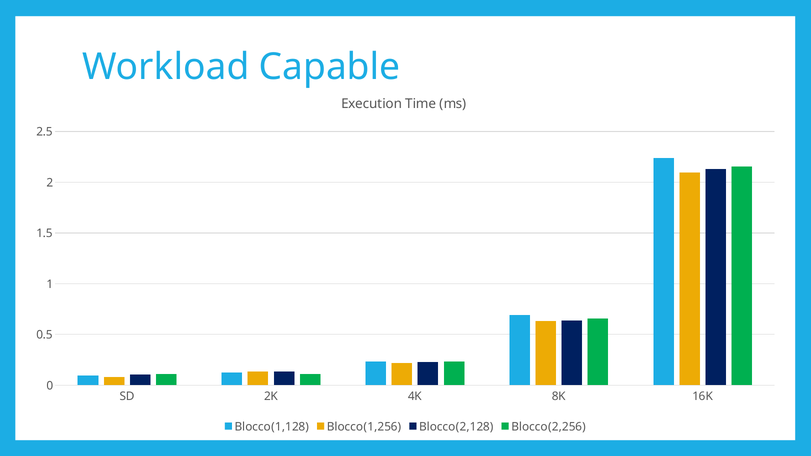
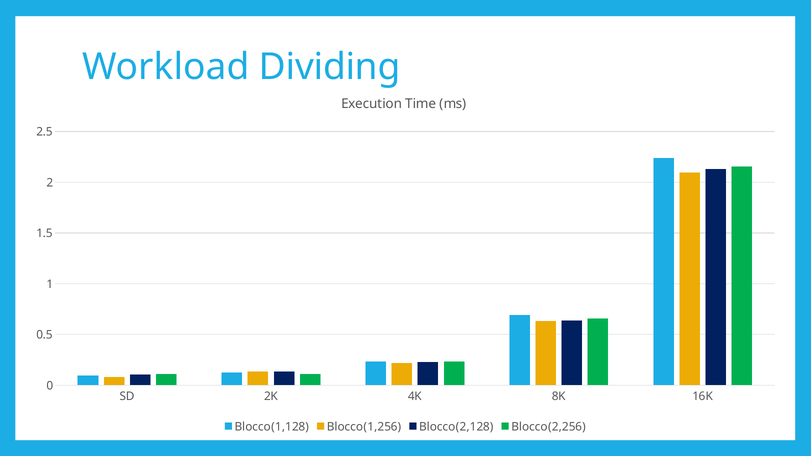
Capable: Capable -> Dividing
